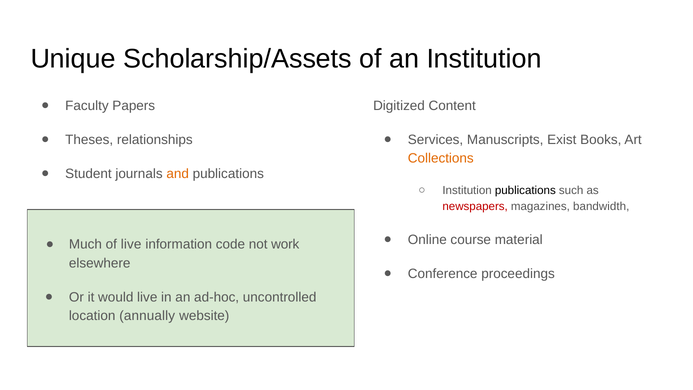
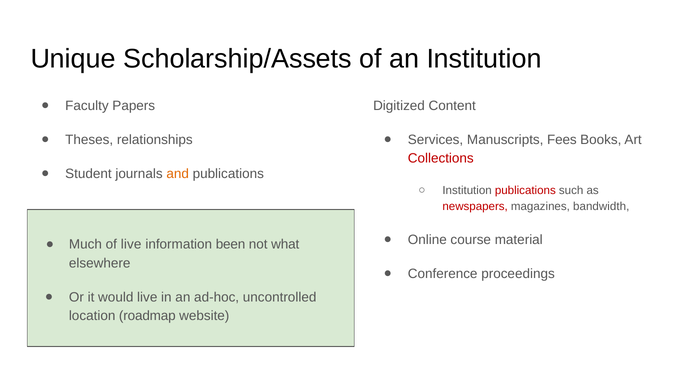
Exist: Exist -> Fees
Collections colour: orange -> red
publications at (525, 191) colour: black -> red
code: code -> been
work: work -> what
annually: annually -> roadmap
